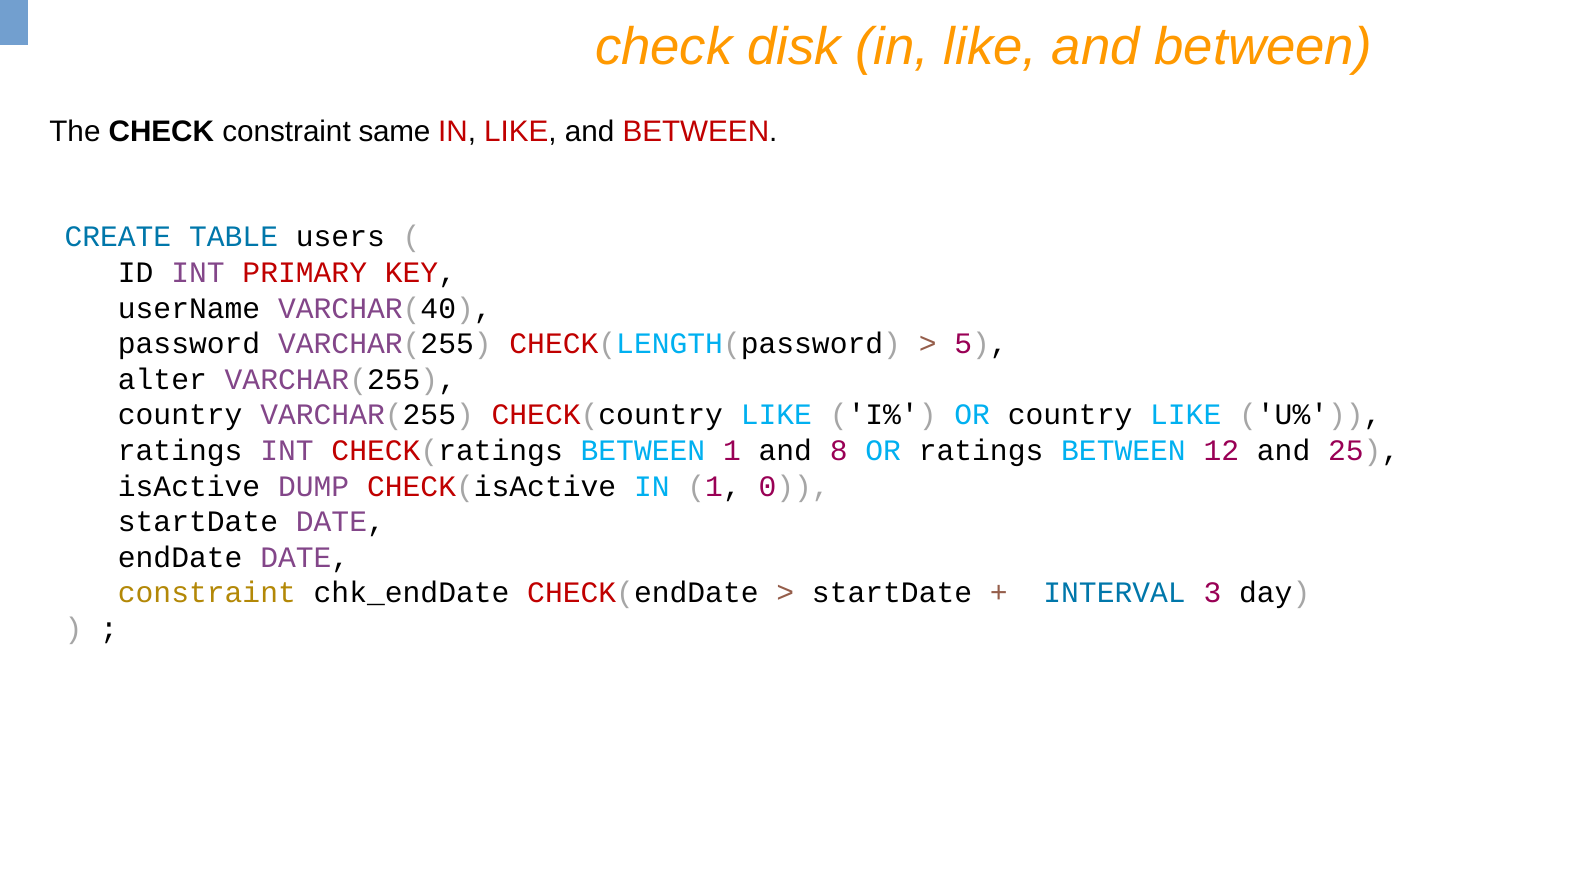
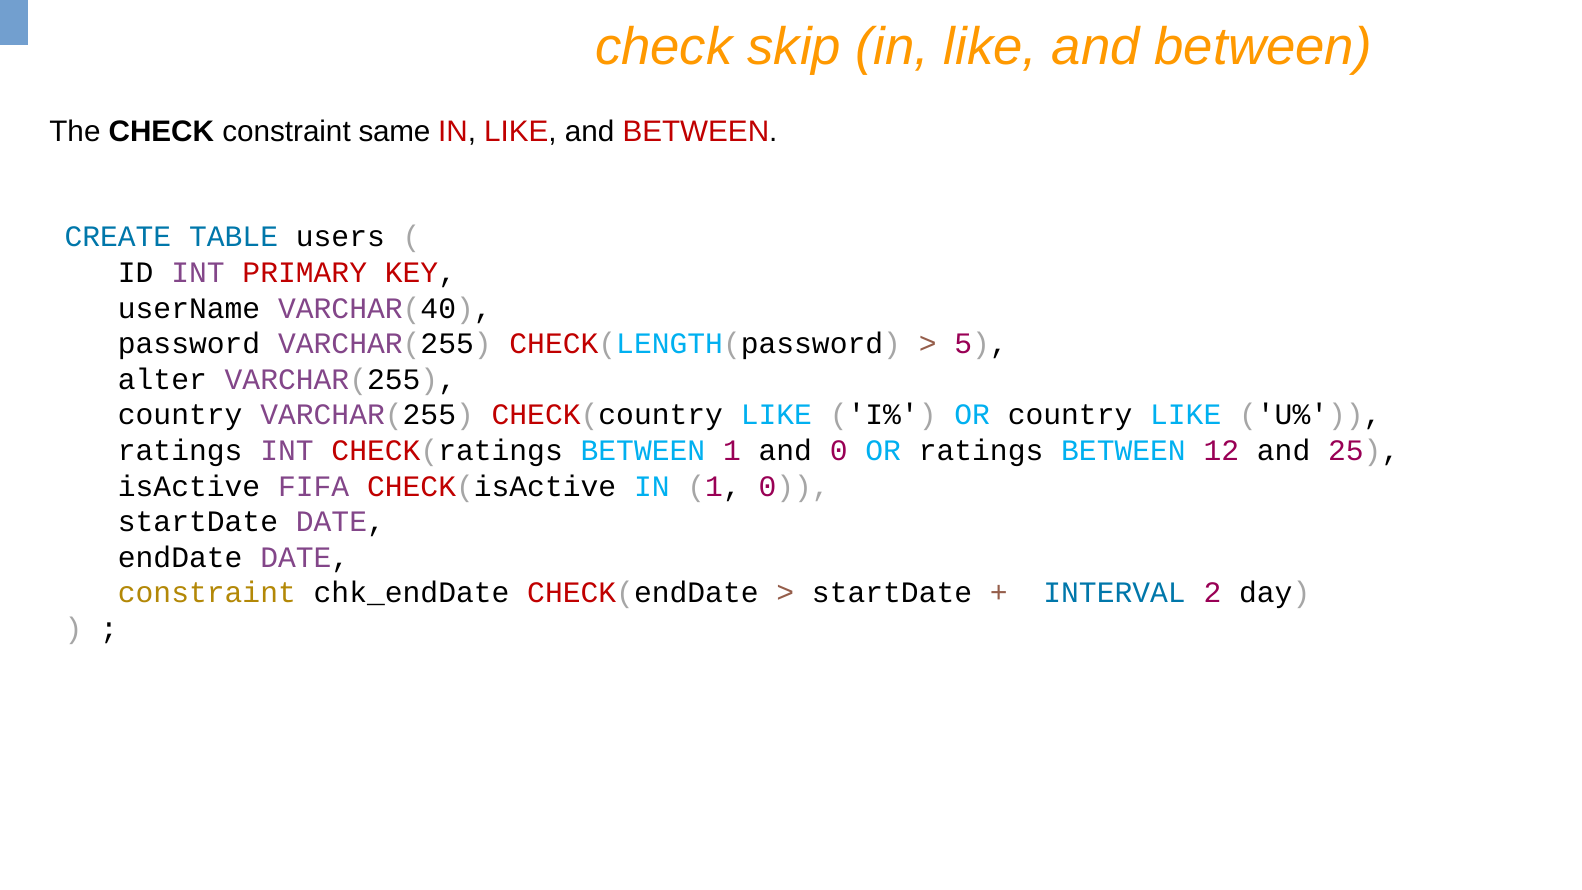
disk: disk -> skip
and 8: 8 -> 0
DUMP: DUMP -> FIFA
3: 3 -> 2
